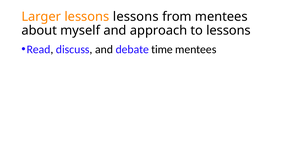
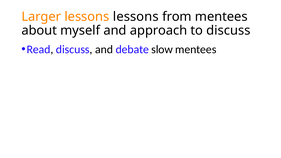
to lessons: lessons -> discuss
time: time -> slow
